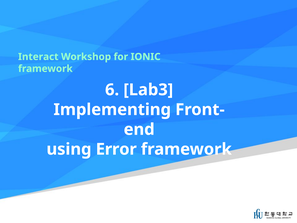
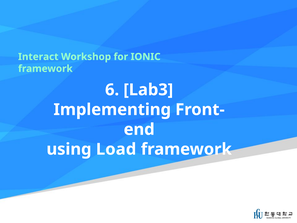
Error: Error -> Load
